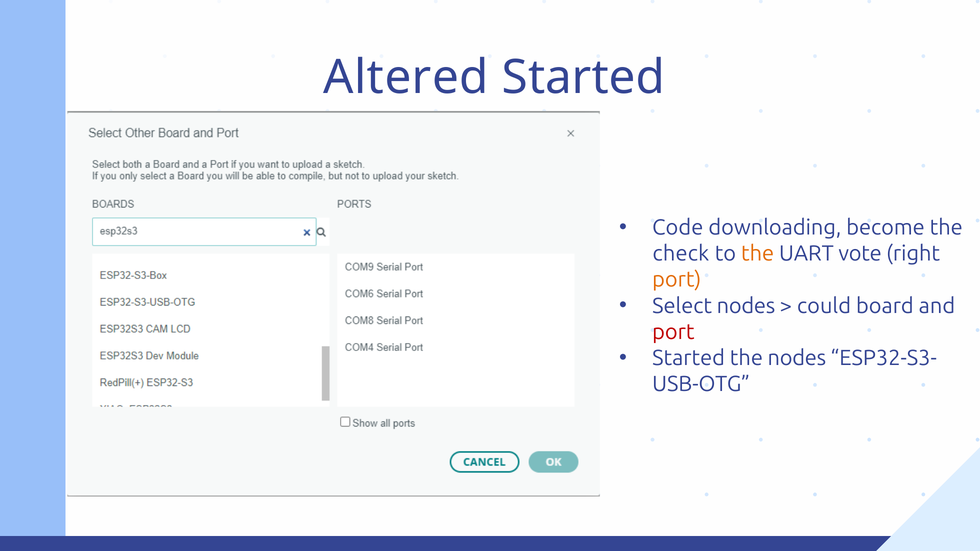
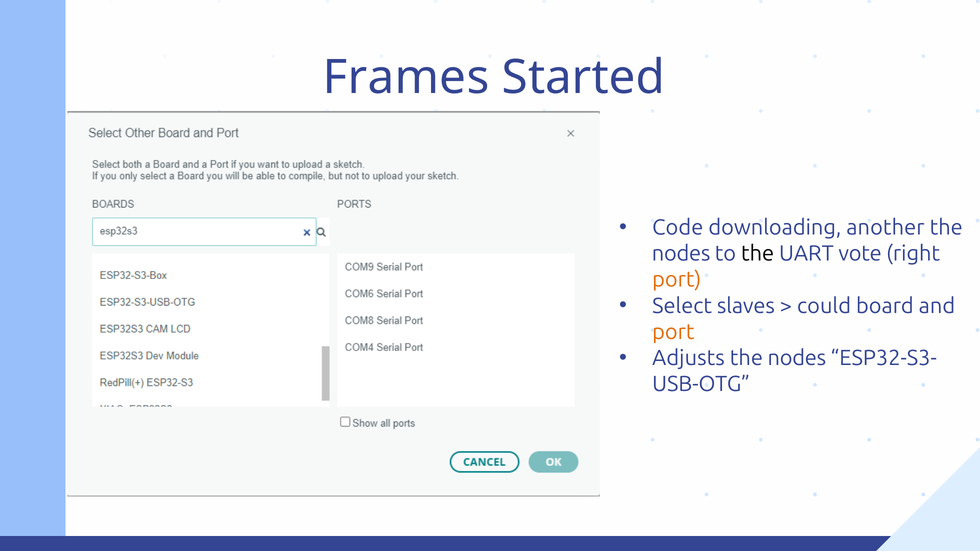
Altered: Altered -> Frames
become: become -> another
check at (681, 254): check -> nodes
the at (758, 254) colour: orange -> black
Select nodes: nodes -> slaves
port at (673, 332) colour: red -> orange
Started at (689, 358): Started -> Adjusts
